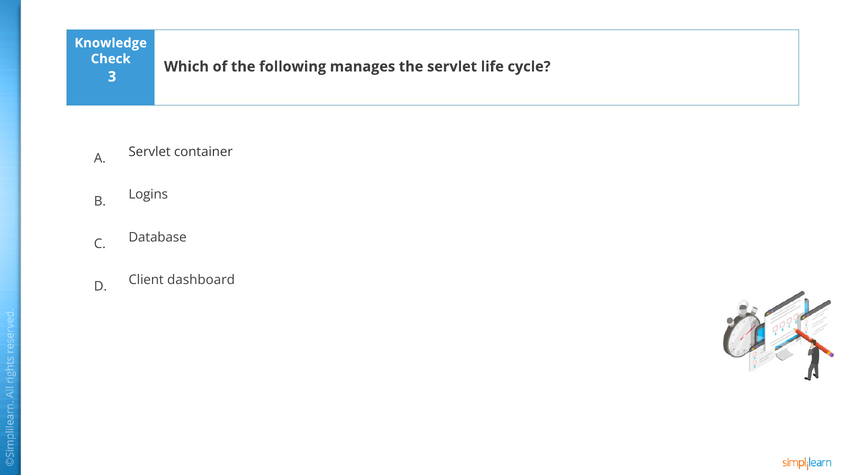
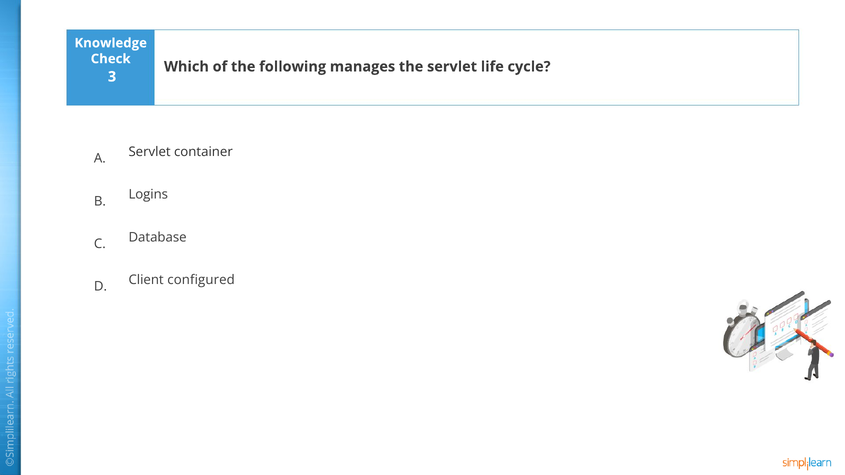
dashboard: dashboard -> configured
